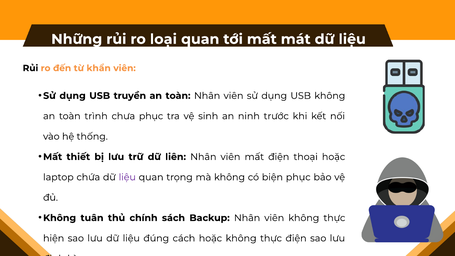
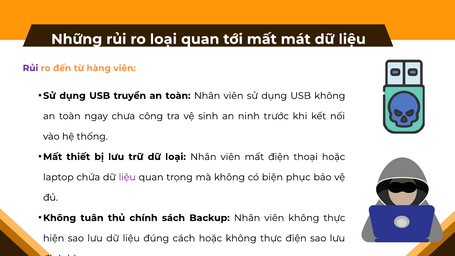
Rủi at (30, 68) colour: black -> purple
khẩn: khẩn -> hàng
trình: trình -> ngay
chưa phục: phục -> công
dữ liên: liên -> loại
